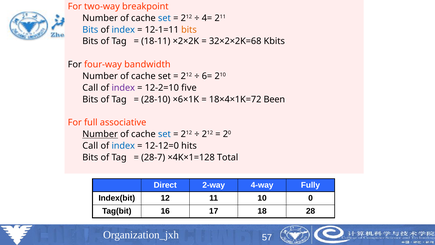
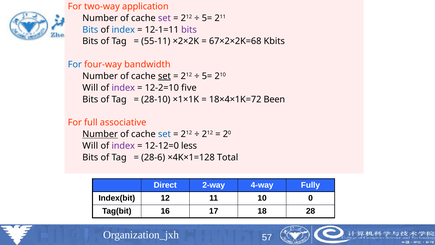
breakpoint: breakpoint -> application
set at (164, 18) colour: blue -> purple
4= at (207, 18): 4= -> 5=
bits at (189, 30) colour: orange -> purple
18-11: 18-11 -> 55-11
32×2×2K=68: 32×2×2K=68 -> 67×2×2K=68
For at (75, 64) colour: black -> blue
set at (164, 76) underline: none -> present
6= at (207, 76): 6= -> 5=
Call at (90, 88): Call -> Will
×6×1K: ×6×1K -> ×1×1K
Call at (90, 146): Call -> Will
index at (123, 146) colour: blue -> purple
hits: hits -> less
28-7: 28-7 -> 28-6
